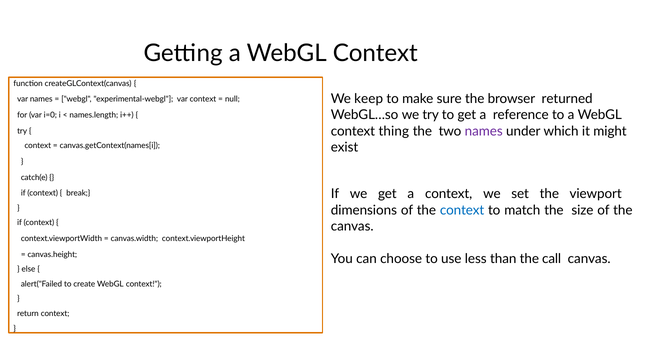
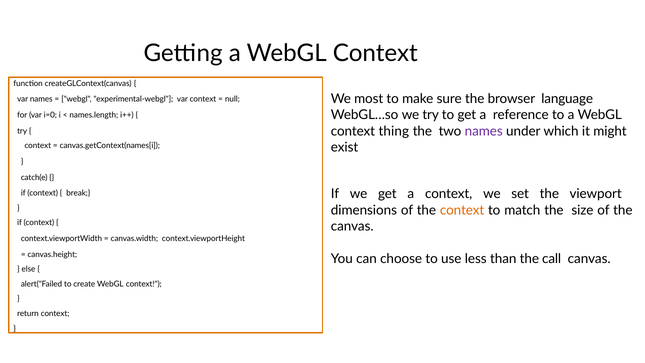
keep: keep -> most
returned: returned -> language
context at (462, 210) colour: blue -> orange
